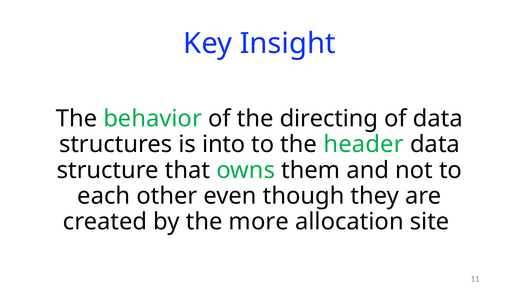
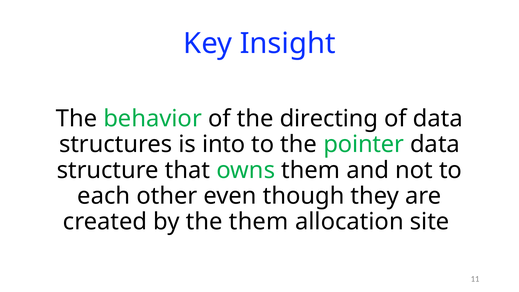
header: header -> pointer
the more: more -> them
